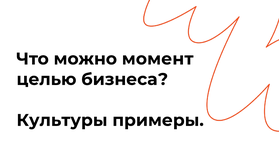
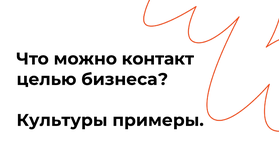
момент: момент -> контакт
